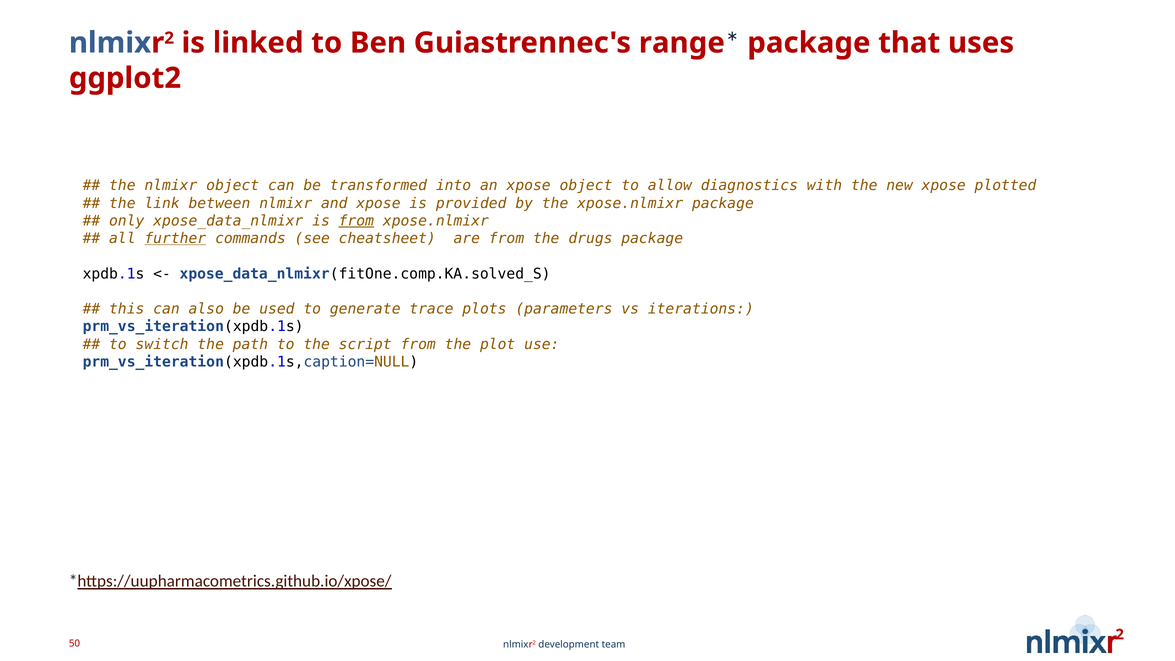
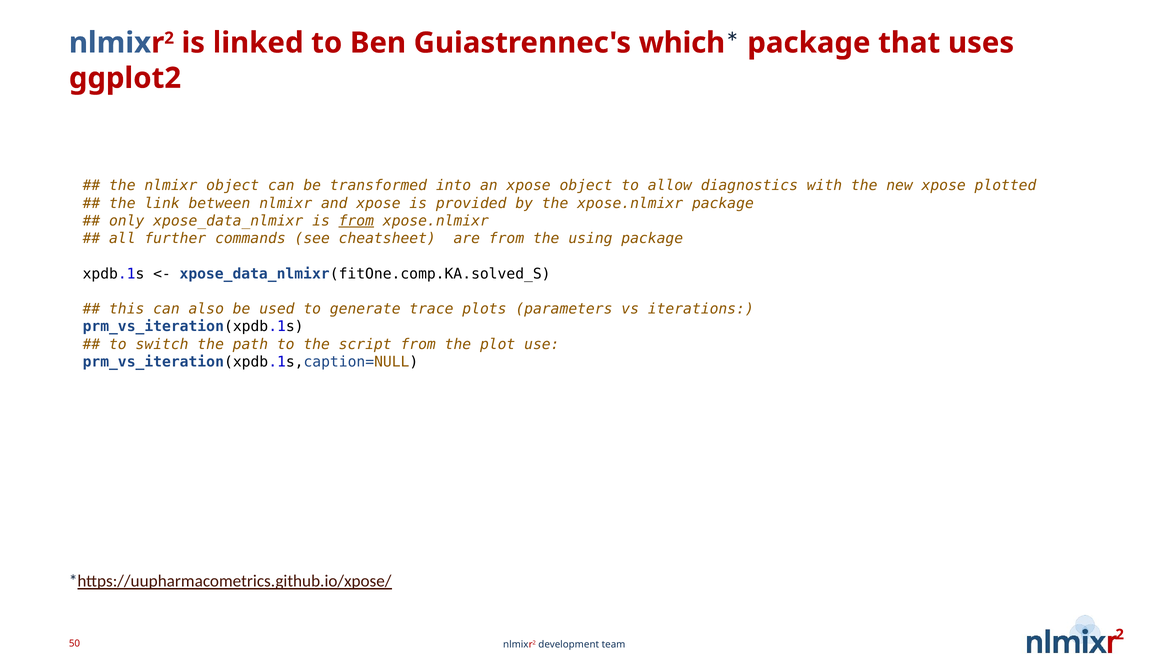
range: range -> which
further underline: present -> none
drugs: drugs -> using
